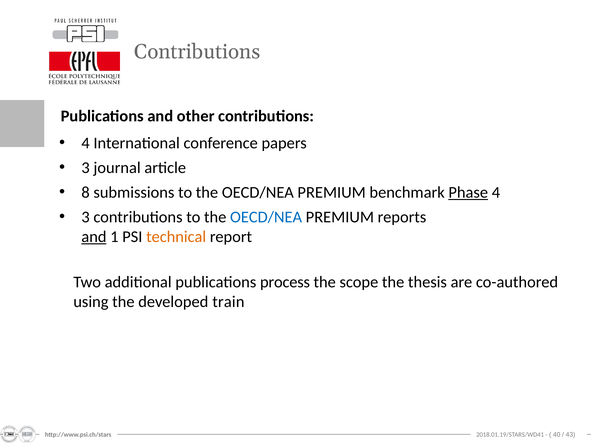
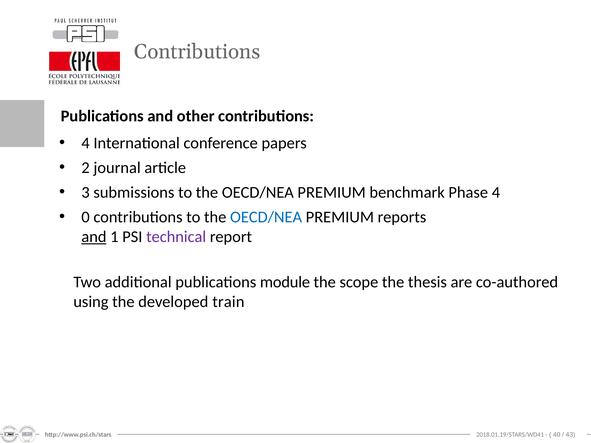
3 at (86, 168): 3 -> 2
8: 8 -> 3
Phase underline: present -> none
3 at (86, 217): 3 -> 0
technical colour: orange -> purple
process: process -> module
